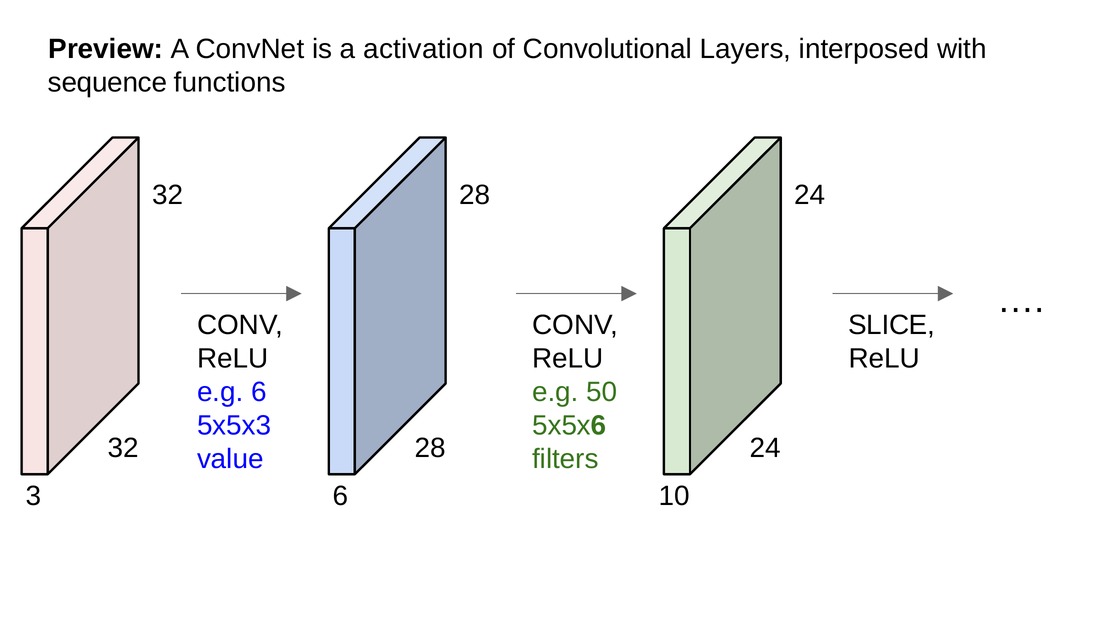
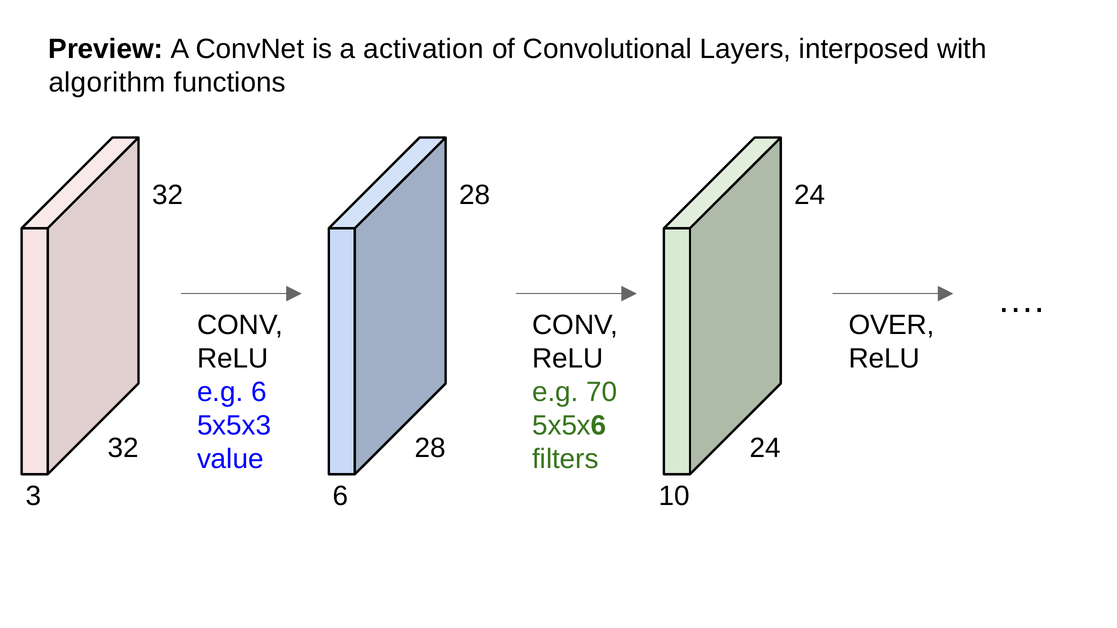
sequence: sequence -> algorithm
SLICE: SLICE -> OVER
50: 50 -> 70
